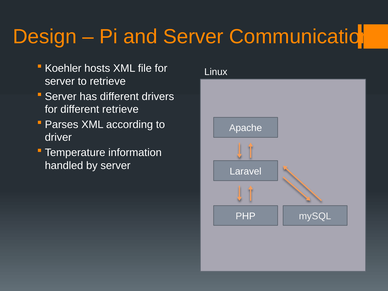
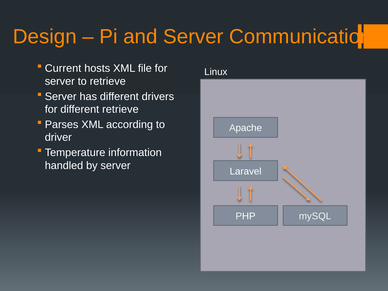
Koehler: Koehler -> Current
